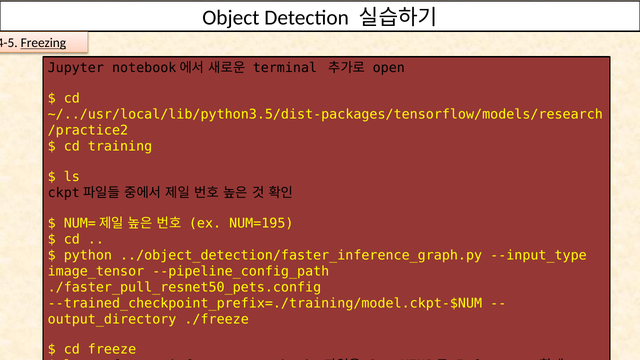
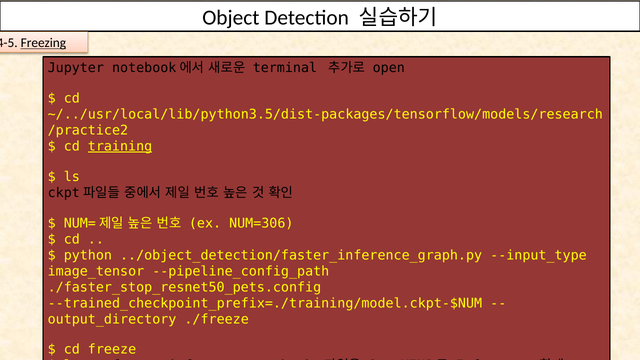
training underline: none -> present
NUM=195: NUM=195 -> NUM=306
./faster_pull_resnet50_pets.config: ./faster_pull_resnet50_pets.config -> ./faster_stop_resnet50_pets.config
